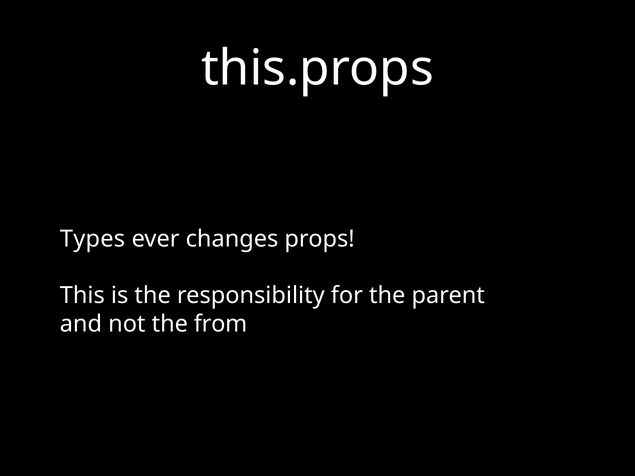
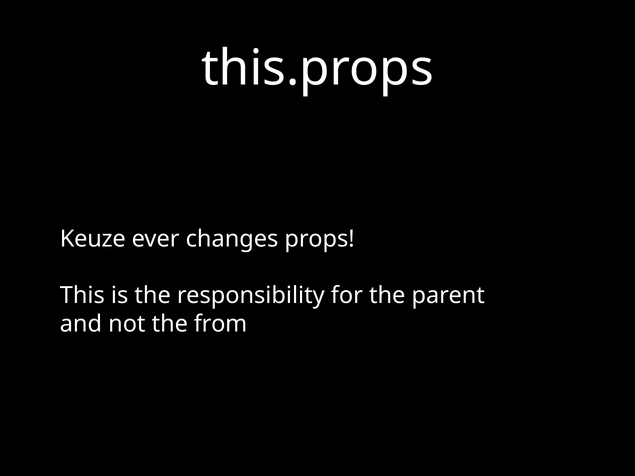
Types: Types -> Keuze
